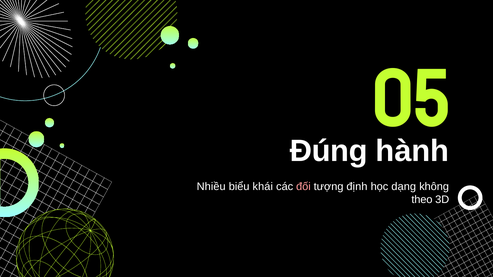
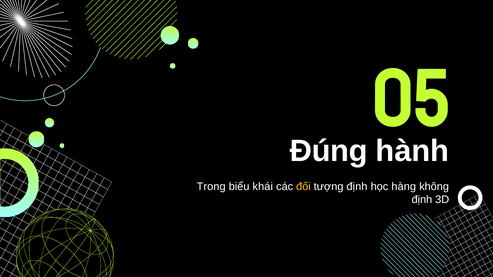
Nhiều: Nhiều -> Trong
đối colour: pink -> yellow
dạng: dạng -> hàng
theo at (422, 200): theo -> định
